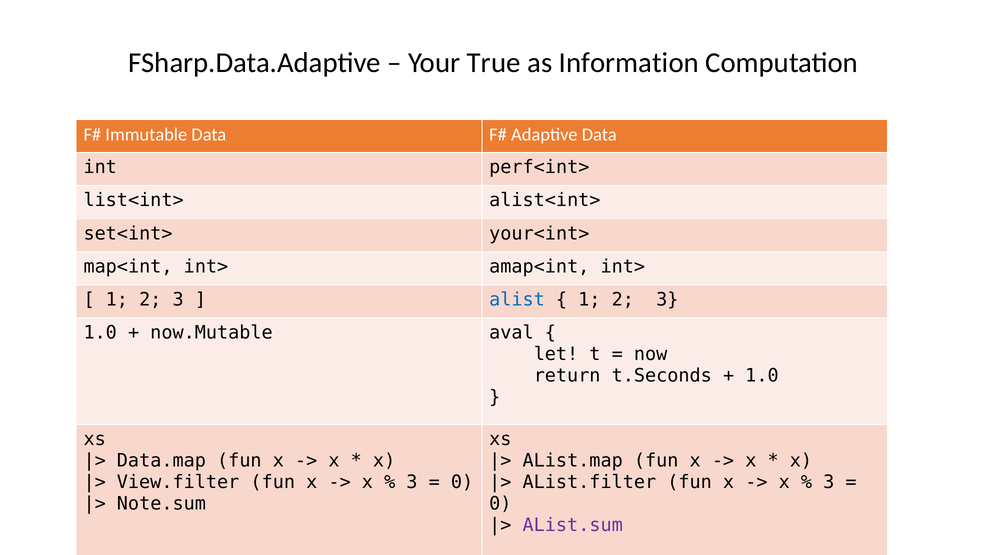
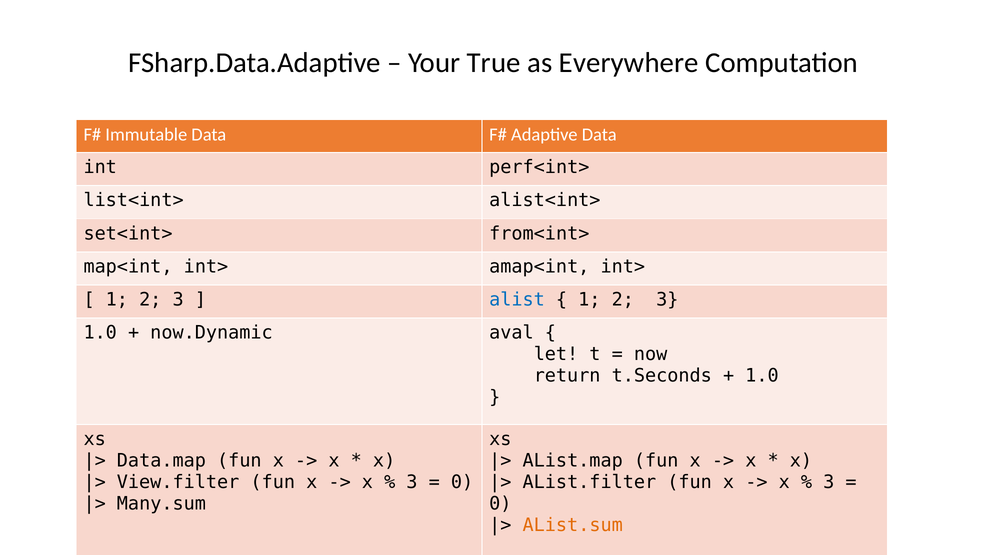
Information: Information -> Everywhere
your<int>: your<int> -> from<int>
now.Mutable: now.Mutable -> now.Dynamic
Note.sum: Note.sum -> Many.sum
AList.sum colour: purple -> orange
